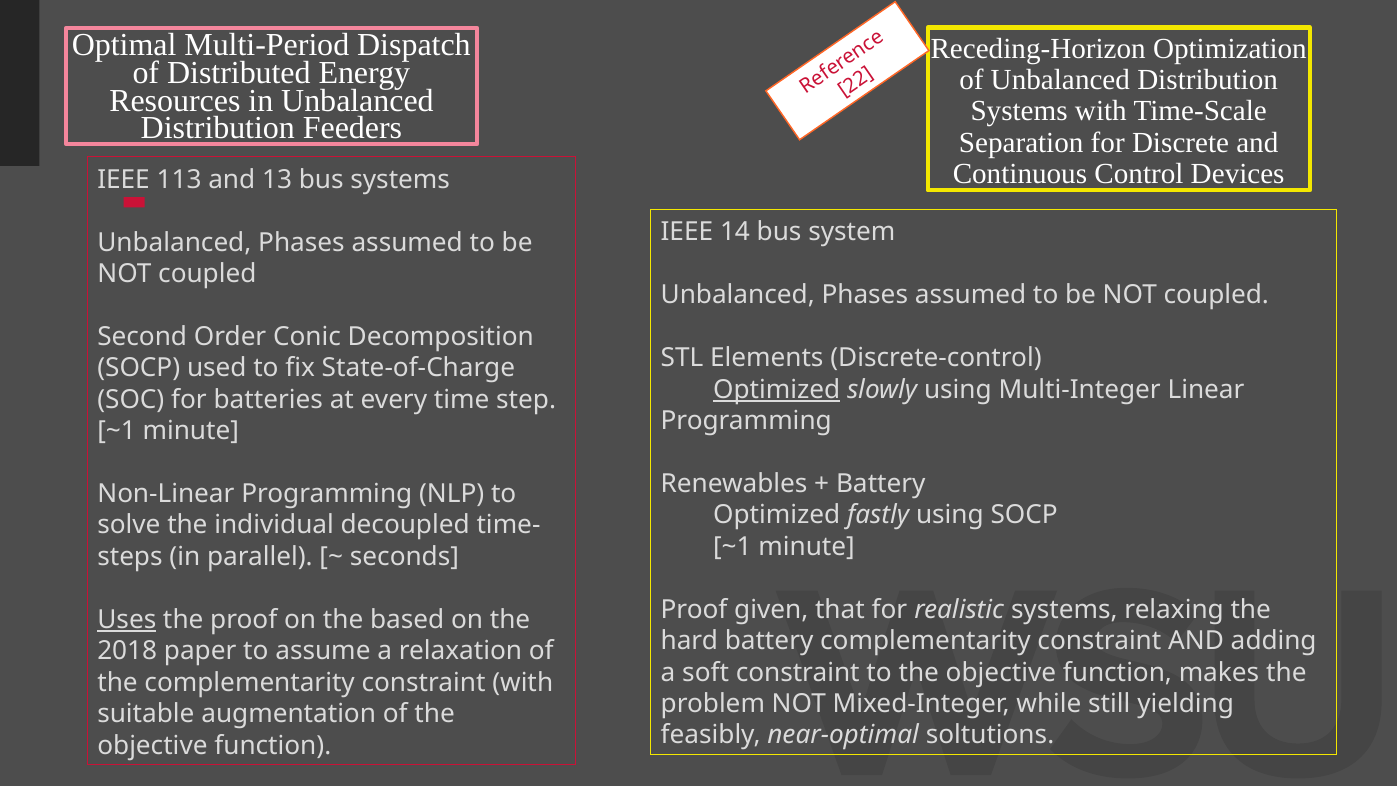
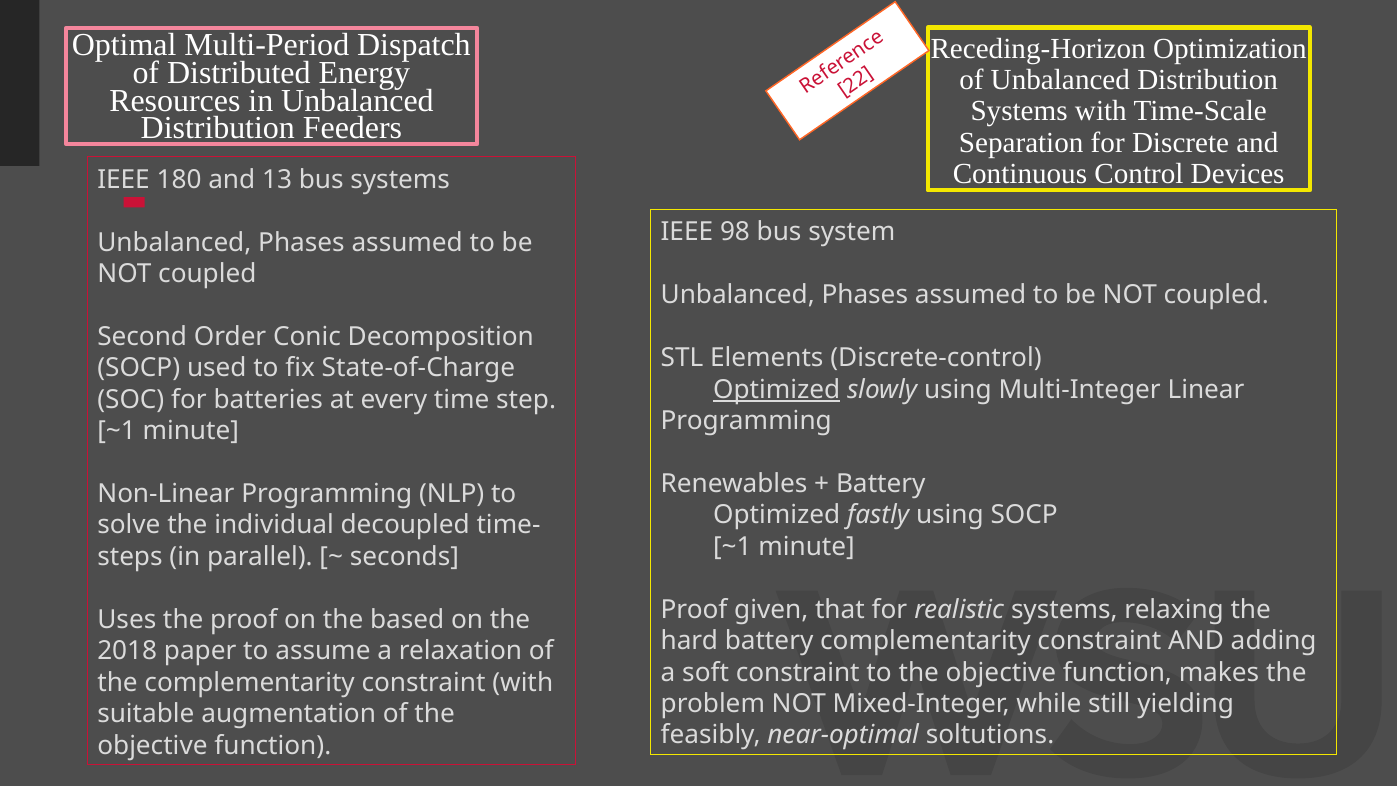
113: 113 -> 180
14: 14 -> 98
Uses underline: present -> none
